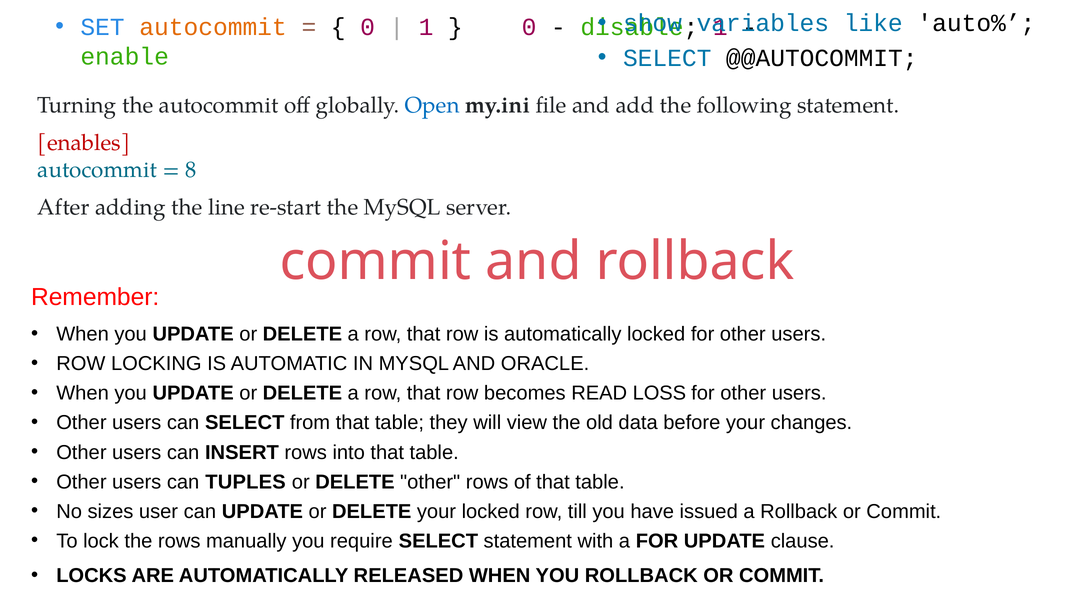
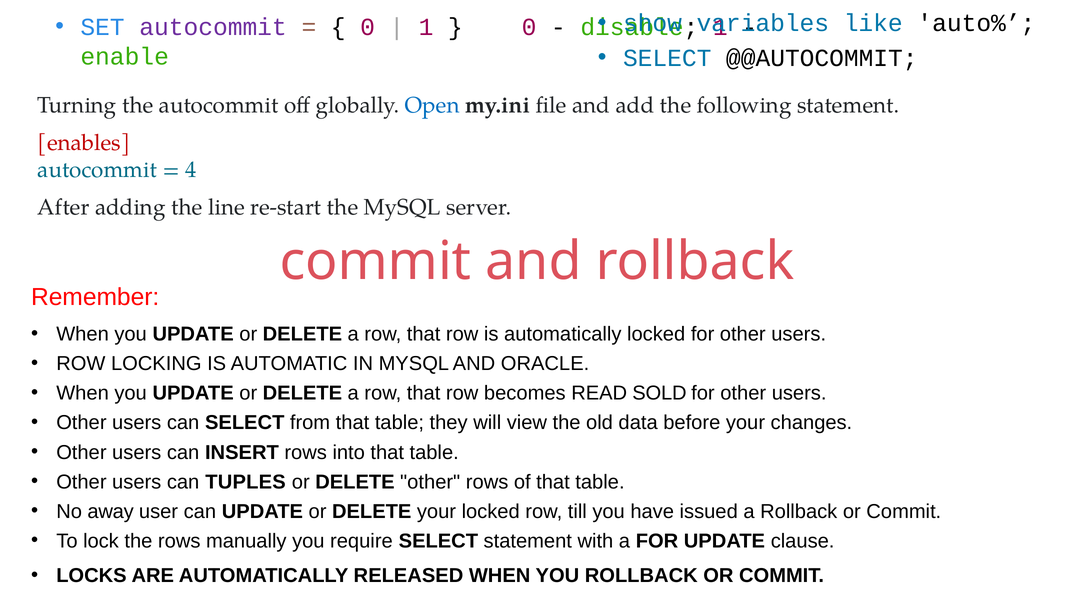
autocommit at (213, 27) colour: orange -> purple
8: 8 -> 4
LOSS: LOSS -> SOLD
sizes: sizes -> away
